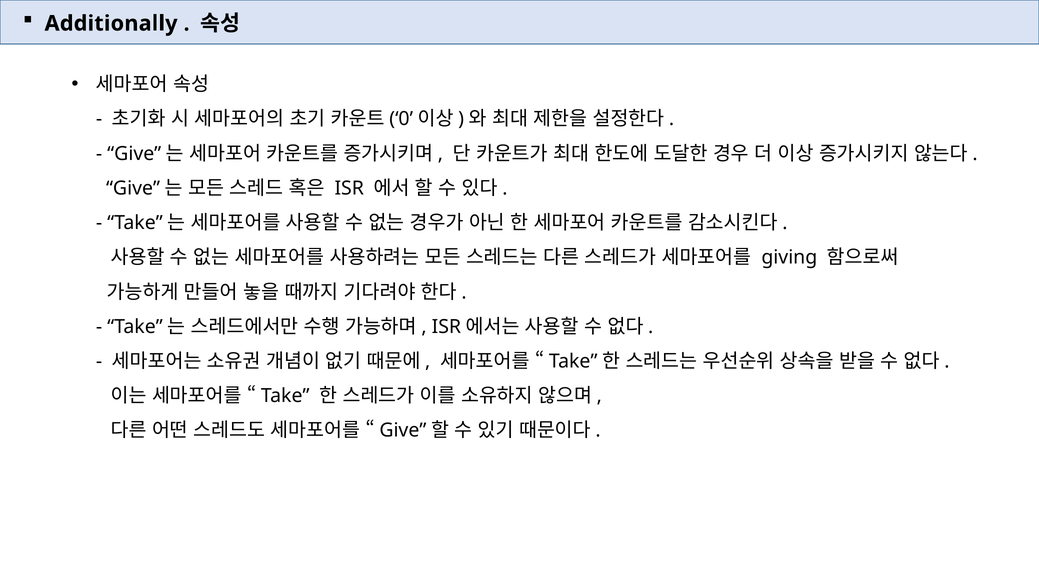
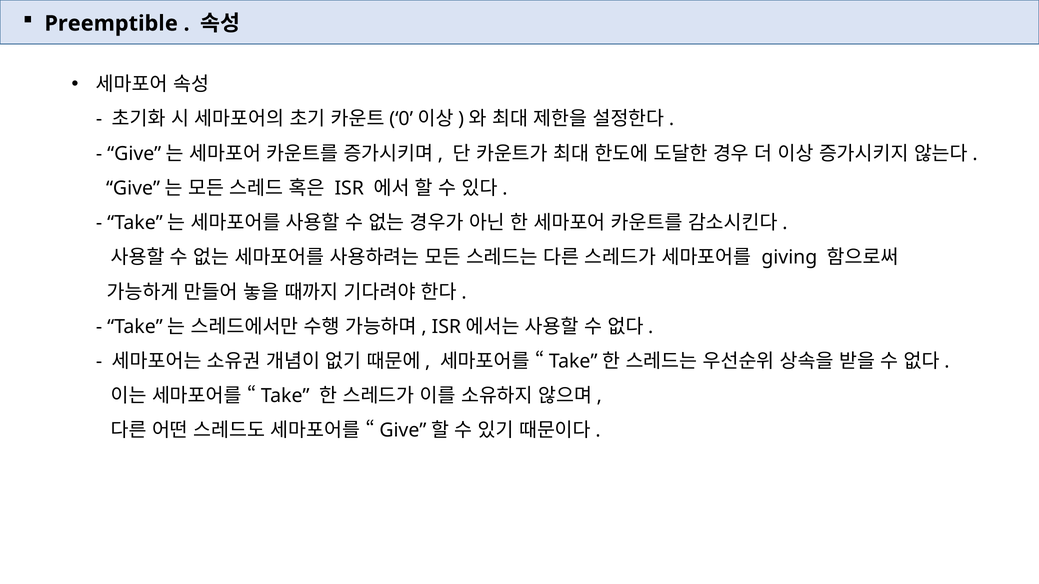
Additionally: Additionally -> Preemptible
